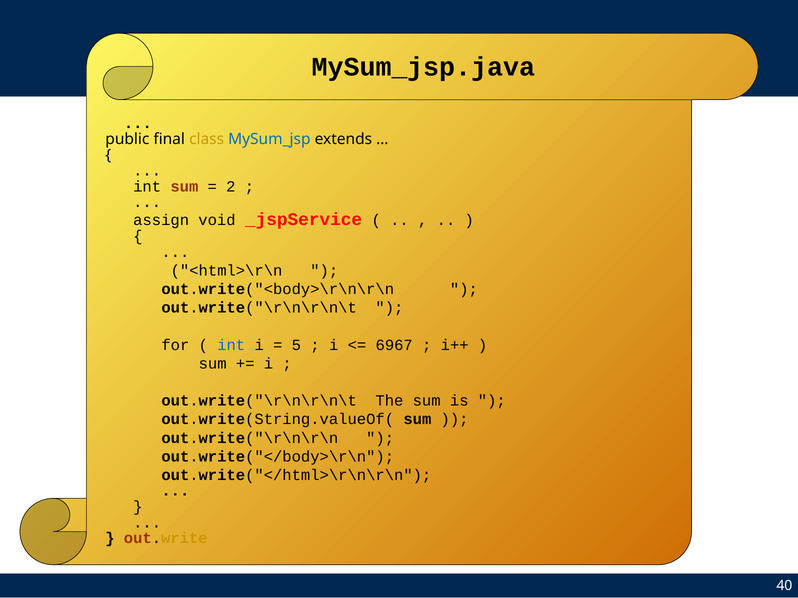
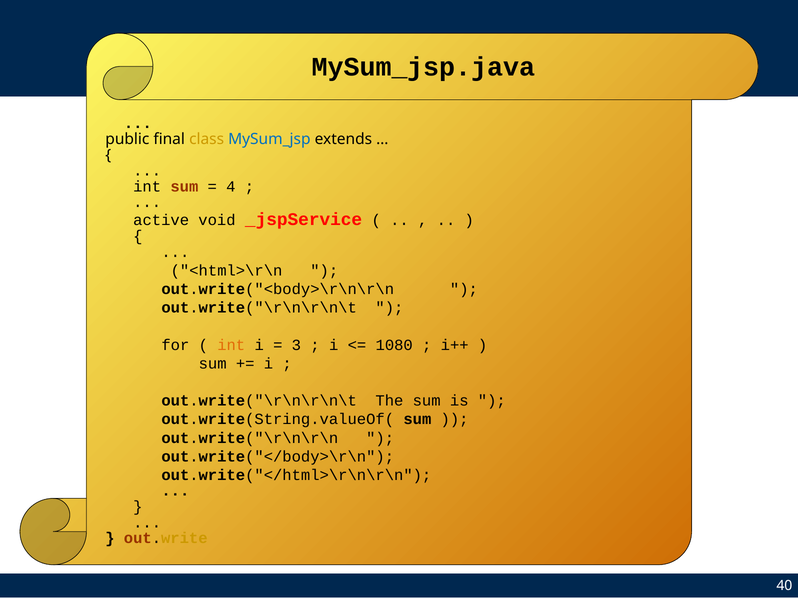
2: 2 -> 4
assign: assign -> active
int at (231, 345) colour: blue -> orange
5: 5 -> 3
6967: 6967 -> 1080
